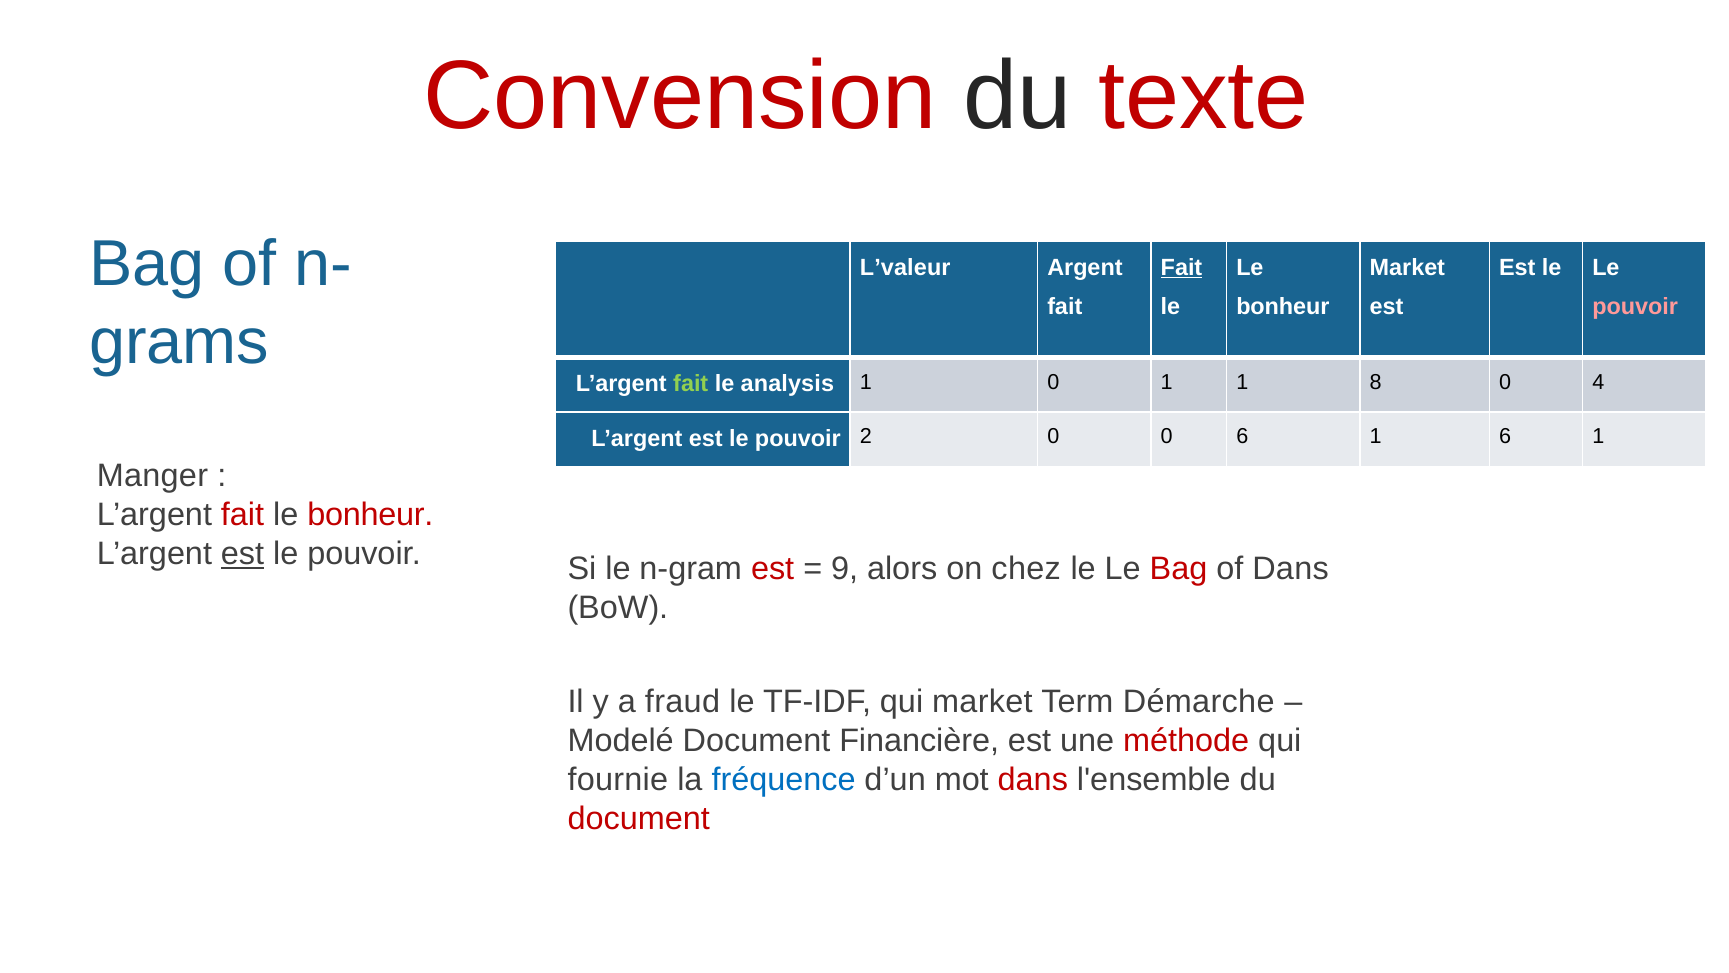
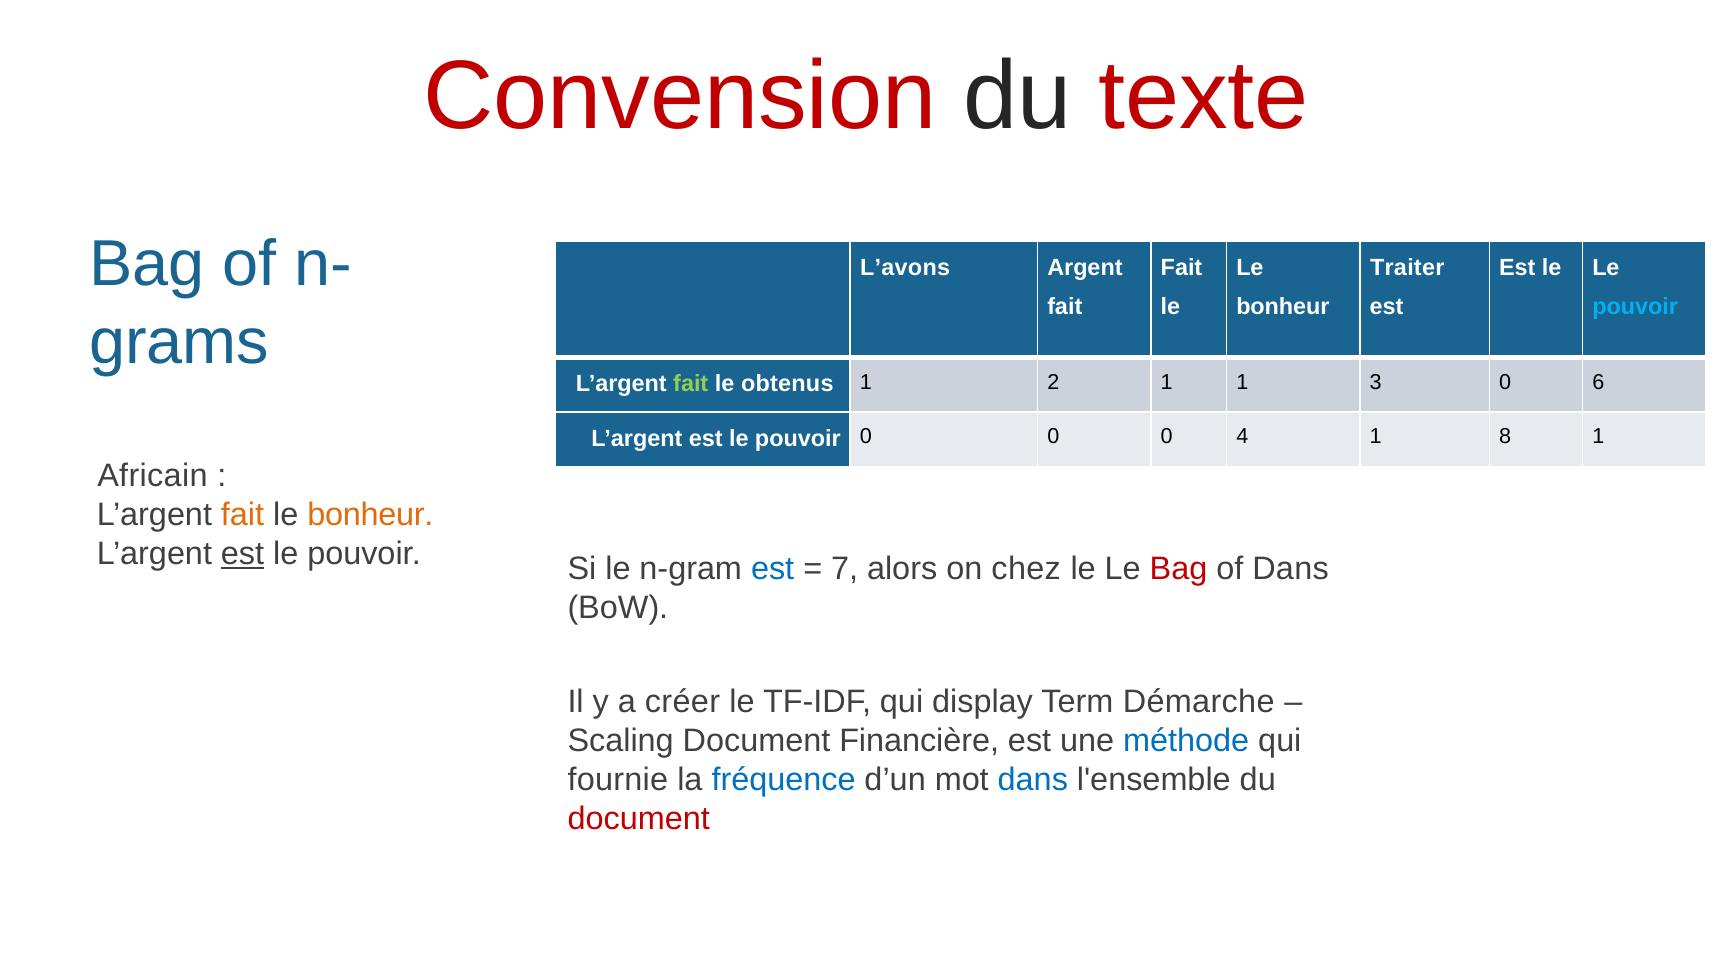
L’valeur: L’valeur -> L’avons
Fait at (1182, 267) underline: present -> none
Market at (1407, 267): Market -> Traiter
pouvoir at (1635, 307) colour: pink -> light blue
analysis: analysis -> obtenus
1 0: 0 -> 2
8: 8 -> 3
4: 4 -> 6
pouvoir 2: 2 -> 0
0 6: 6 -> 4
1 6: 6 -> 8
Manger: Manger -> Africain
fait at (243, 515) colour: red -> orange
bonheur at (370, 515) colour: red -> orange
est at (773, 569) colour: red -> blue
9: 9 -> 7
fraud: fraud -> créer
qui market: market -> display
Modelé: Modelé -> Scaling
méthode colour: red -> blue
dans at (1033, 779) colour: red -> blue
